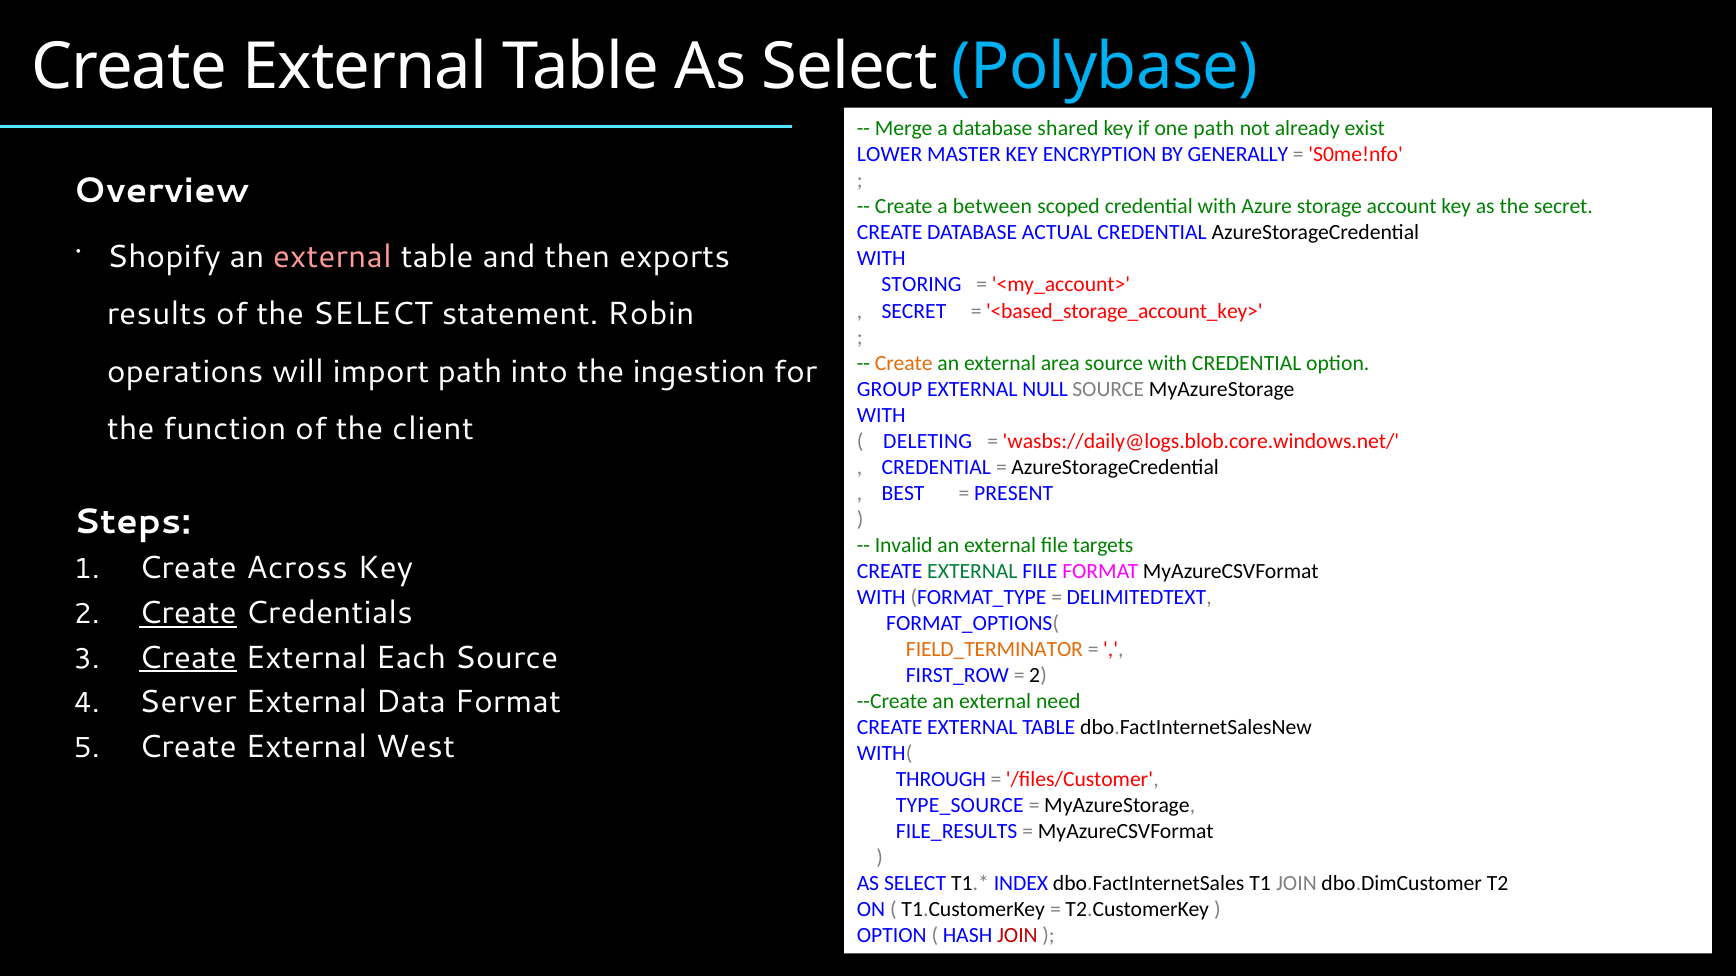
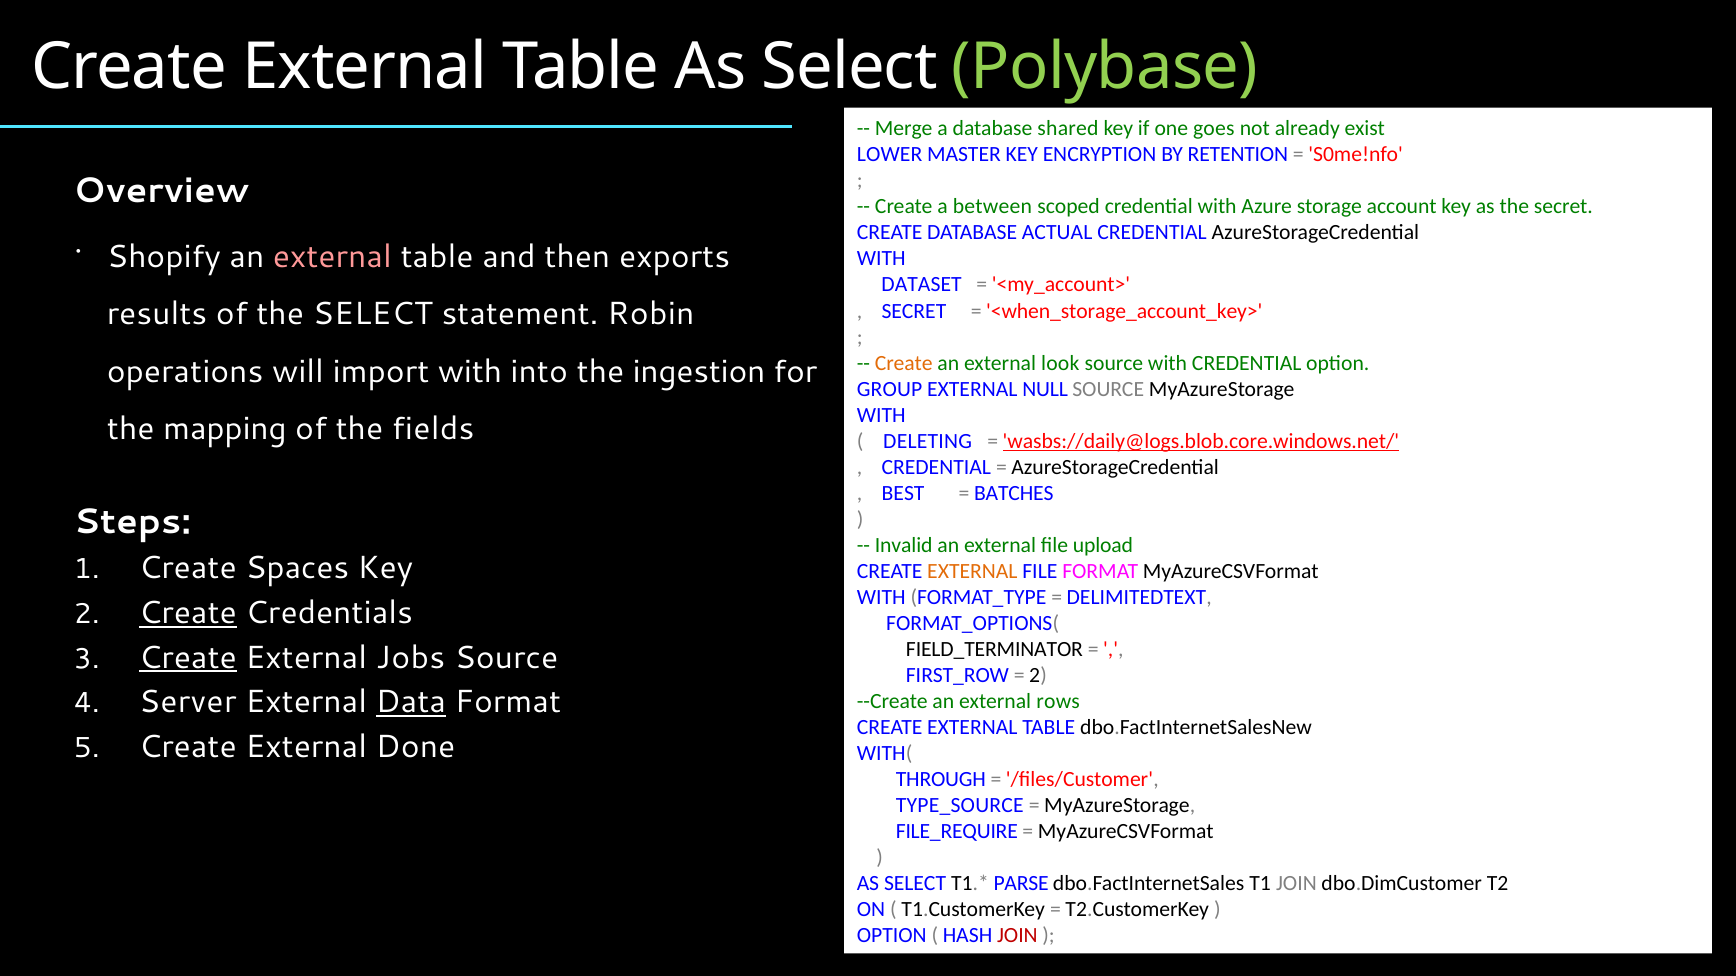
Polybase colour: light blue -> light green
one path: path -> goes
GENERALLY: GENERALLY -> RETENTION
STORING: STORING -> DATASET
<based_storage_account_key>: <based_storage_account_key> -> <when_storage_account_key>
area: area -> look
import path: path -> with
function: function -> mapping
client: client -> fields
wasbs://daily@logs.blob.core.windows.net/ underline: none -> present
PRESENT: PRESENT -> BATCHES
targets: targets -> upload
Across: Across -> Spaces
EXTERNAL at (972, 571) colour: green -> orange
FIELD_TERMINATOR colour: orange -> black
Each: Each -> Jobs
Data underline: none -> present
need: need -> rows
West: West -> Done
FILE_RESULTS: FILE_RESULTS -> FILE_REQUIRE
INDEX: INDEX -> PARSE
